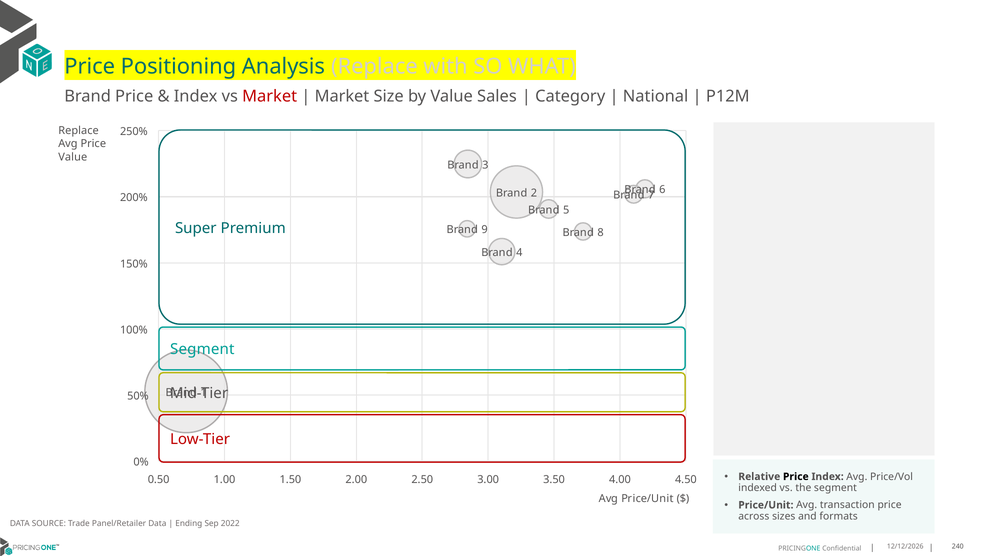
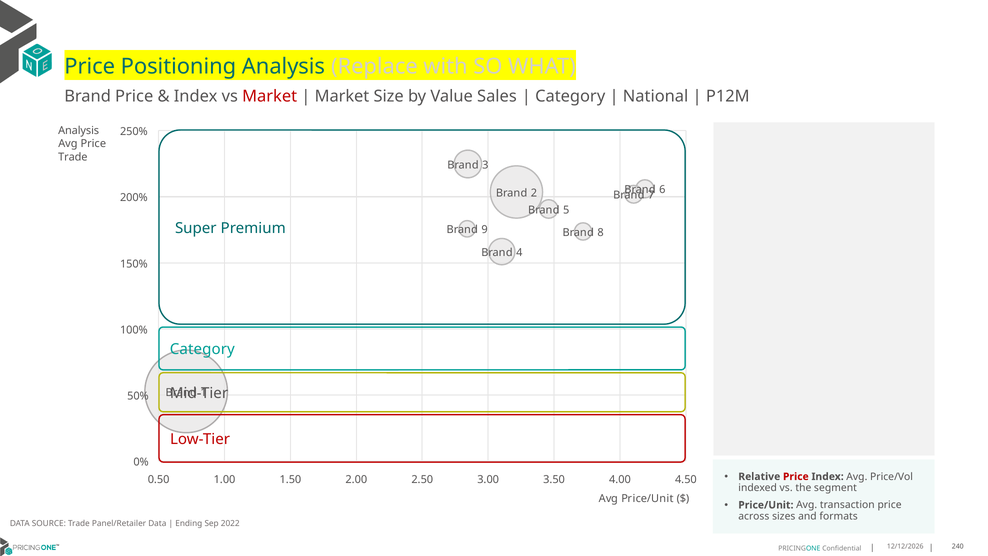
Replace at (79, 131): Replace -> Analysis
Value at (73, 157): Value -> Trade
Segment at (202, 349): Segment -> Category
Price at (796, 476) colour: black -> red
